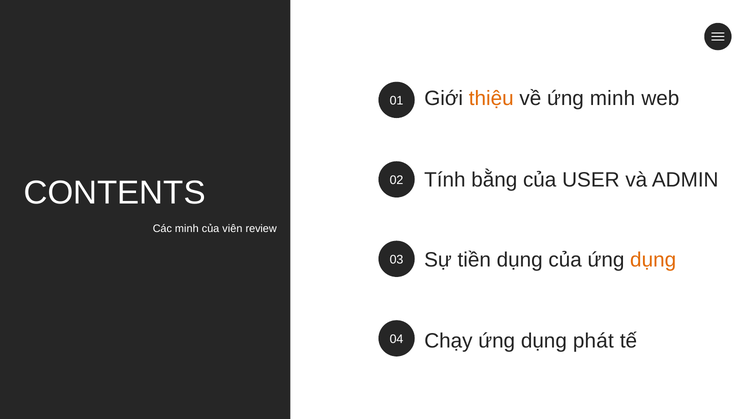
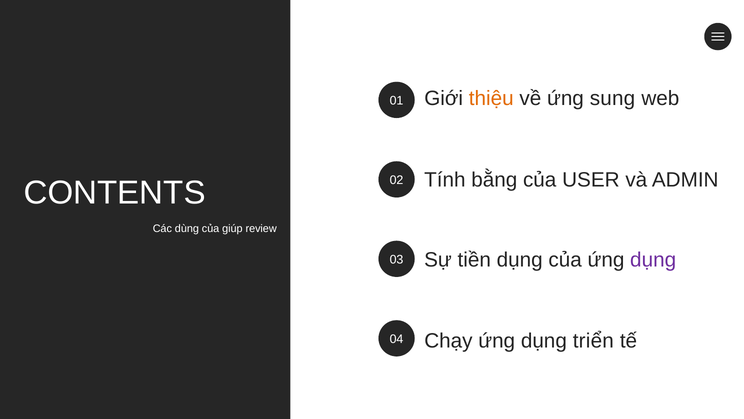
ứng minh: minh -> sung
Các minh: minh -> dùng
viên: viên -> giúp
dụng at (653, 260) colour: orange -> purple
phát: phát -> triển
